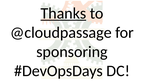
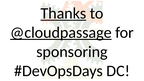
@cloudpassage underline: none -> present
